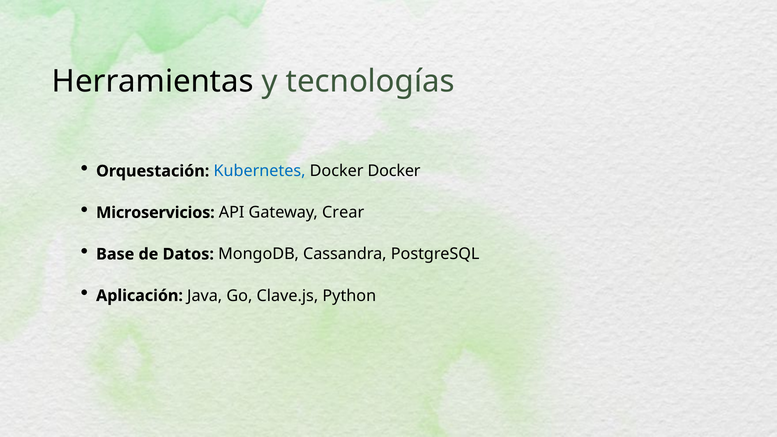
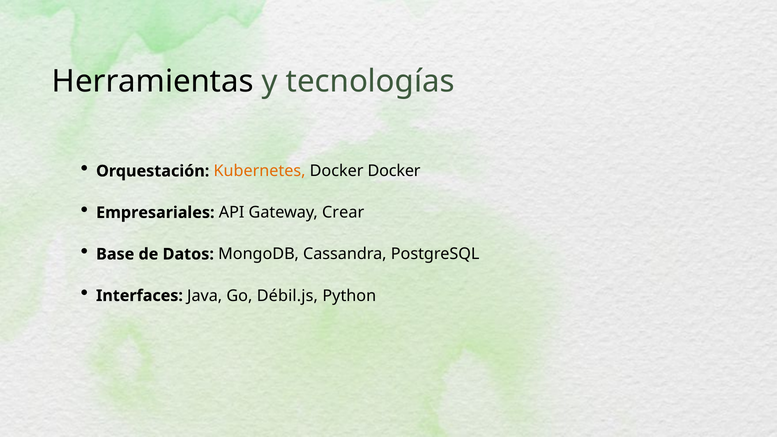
Kubernetes colour: blue -> orange
Microservicios: Microservicios -> Empresariales
Aplicación: Aplicación -> Interfaces
Clave.js: Clave.js -> Débil.js
